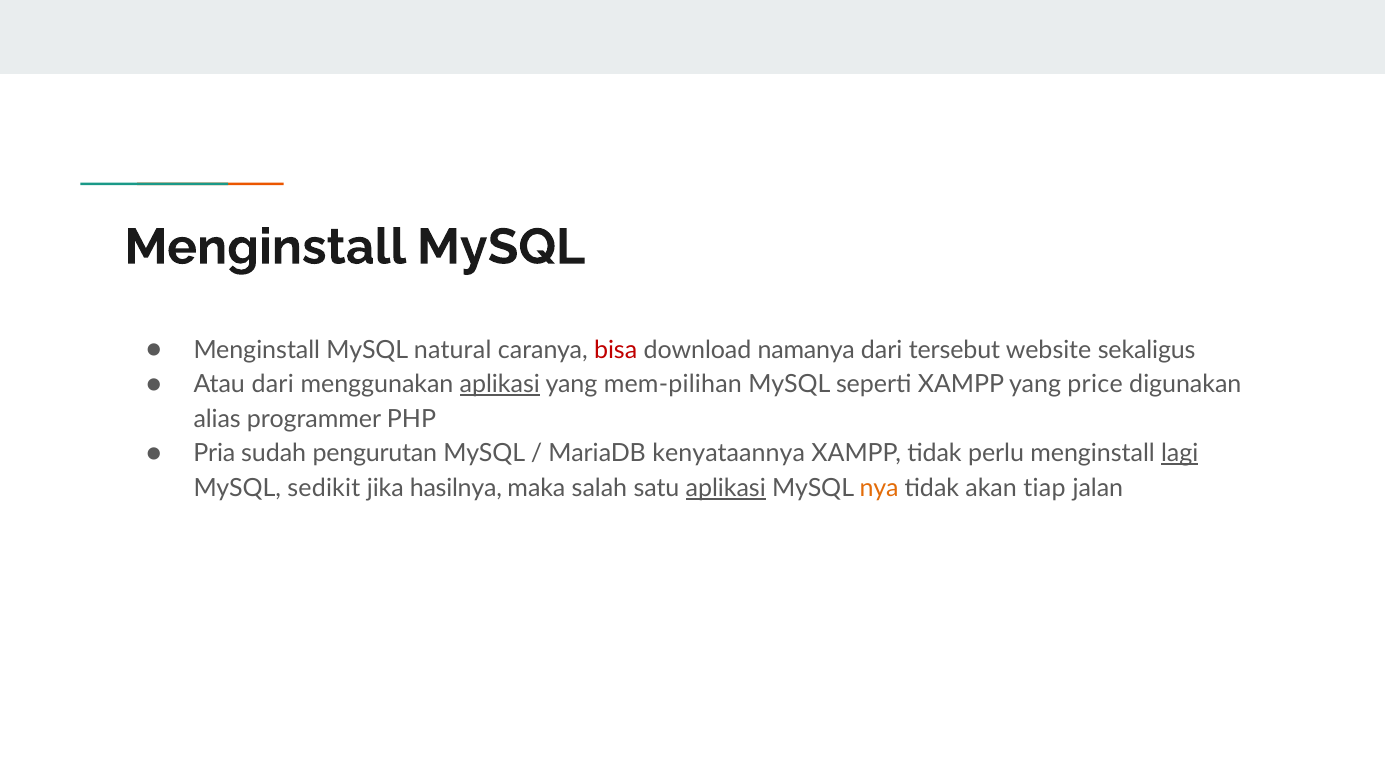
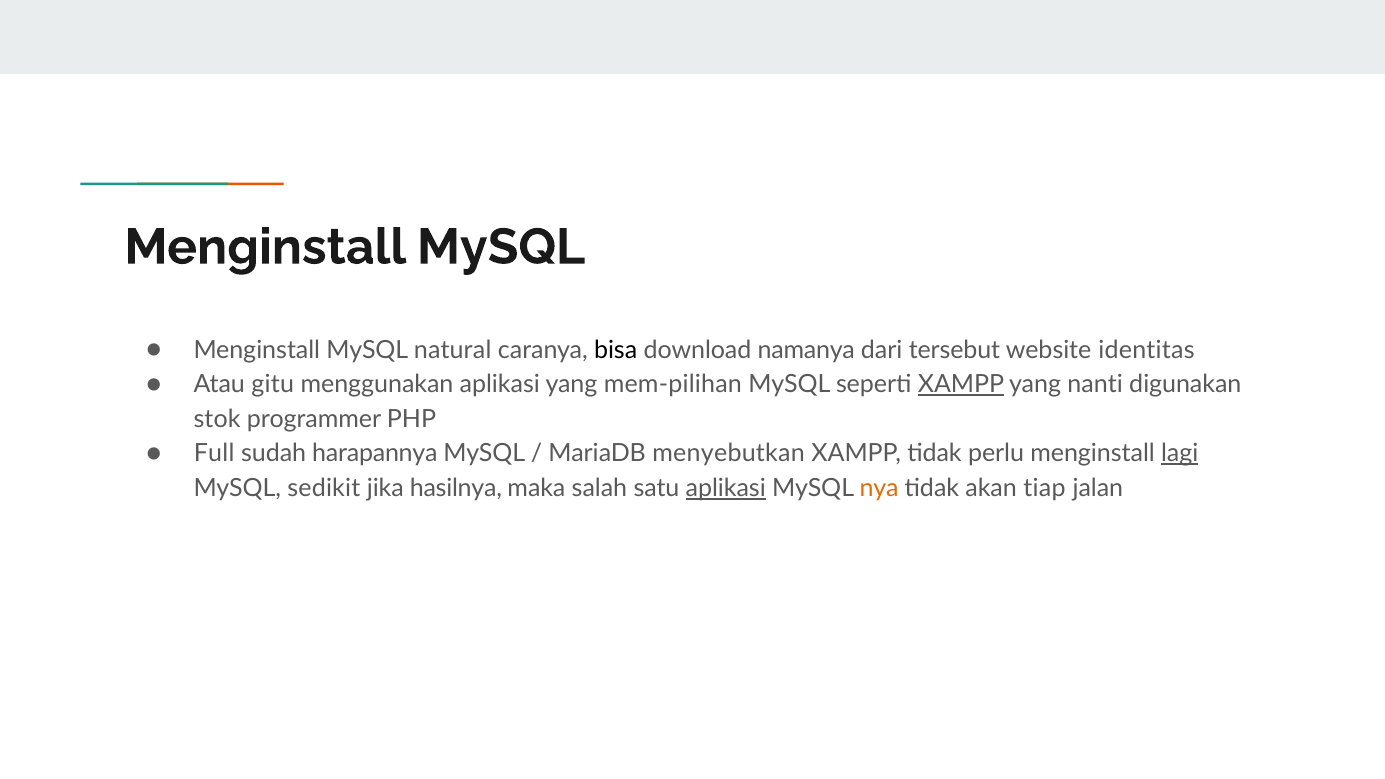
bisa colour: red -> black
sekaligus: sekaligus -> identitas
Atau dari: dari -> gitu
aplikasi at (500, 385) underline: present -> none
XAMPP at (961, 385) underline: none -> present
price: price -> nanti
alias: alias -> stok
Pria: Pria -> Full
pengurutan: pengurutan -> harapannya
kenyataannya: kenyataannya -> menyebutkan
